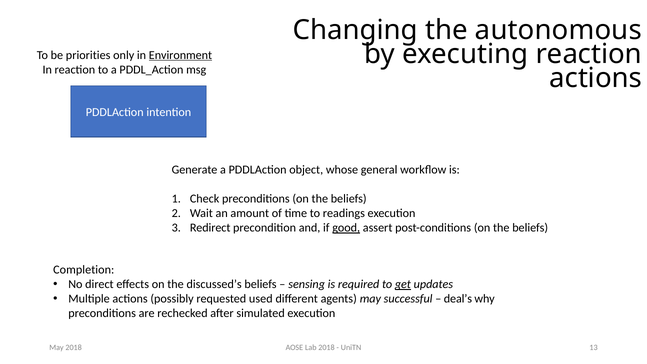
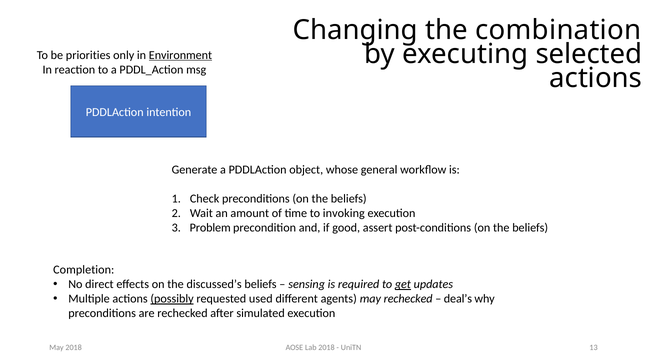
autonomous: autonomous -> combination
executing reaction: reaction -> selected
readings: readings -> invoking
Redirect: Redirect -> Problem
good underline: present -> none
possibly underline: none -> present
may successful: successful -> rechecked
